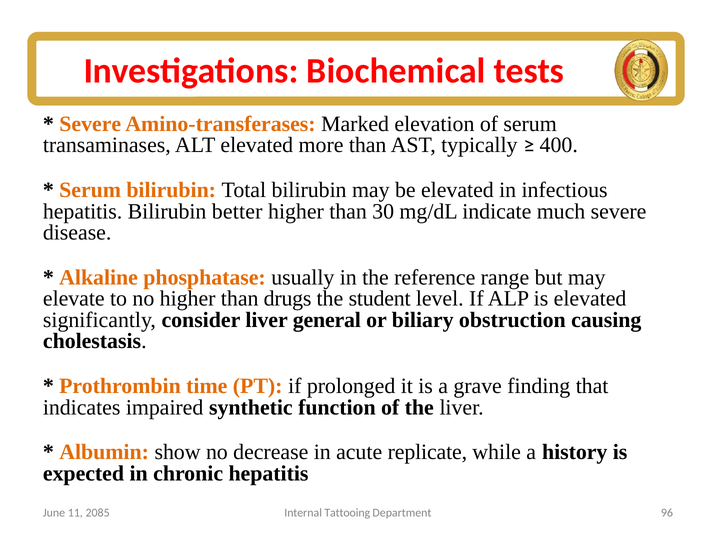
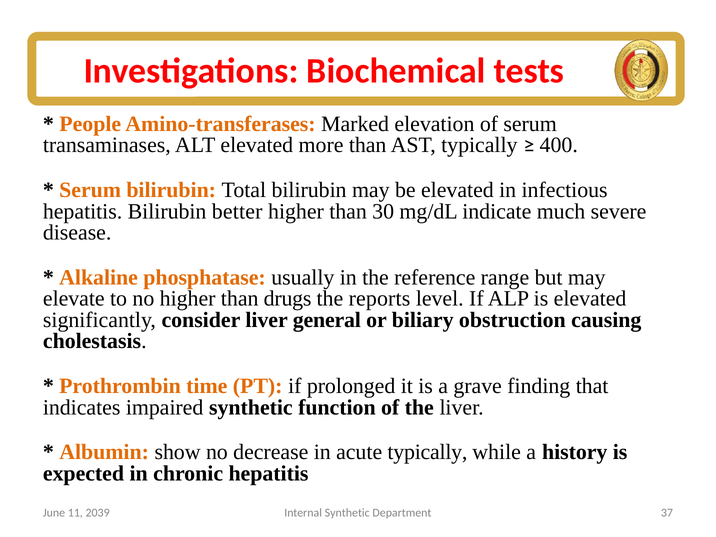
Severe at (90, 124): Severe -> People
student: student -> reports
acute replicate: replicate -> typically
2085: 2085 -> 2039
Internal Tattooing: Tattooing -> Synthetic
96: 96 -> 37
